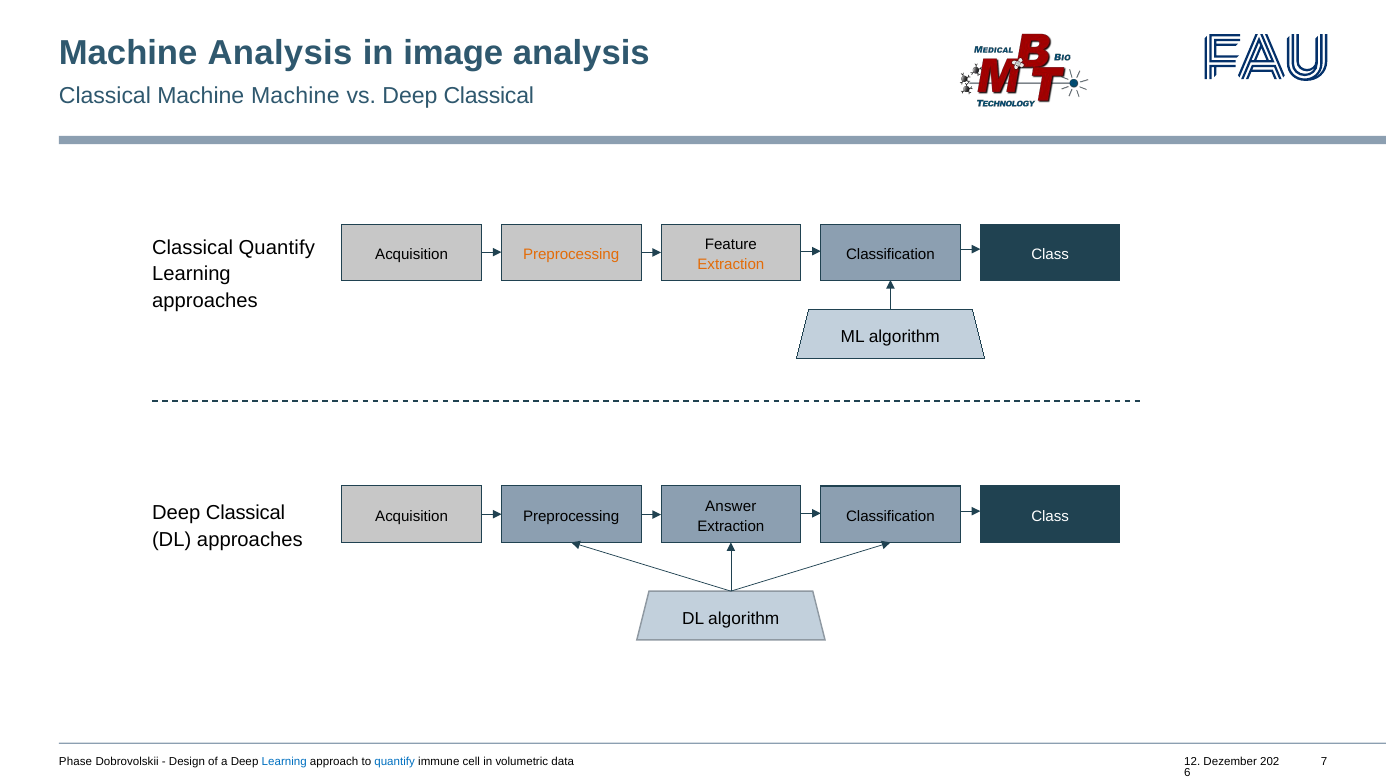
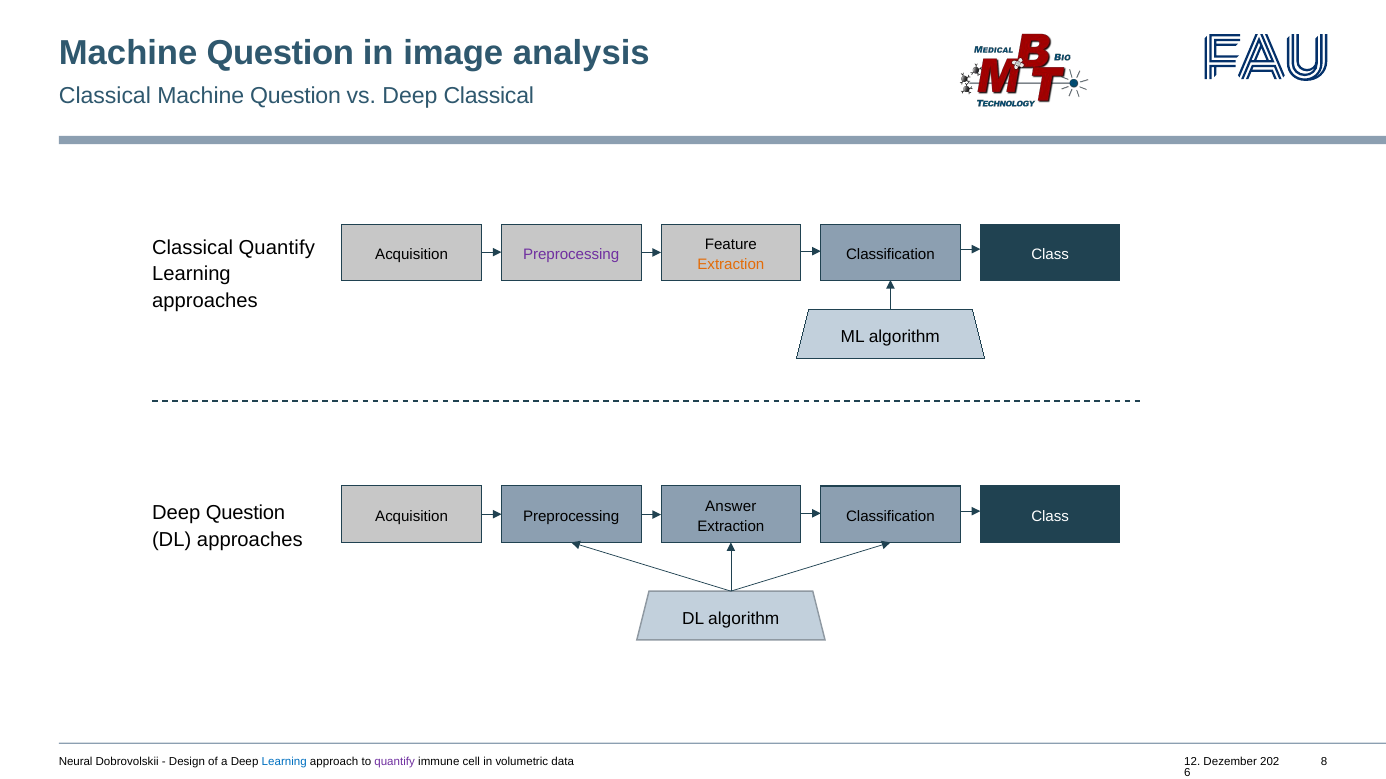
Analysis at (280, 53): Analysis -> Question
Classical Machine Machine: Machine -> Question
Preprocessing at (571, 254) colour: orange -> purple
Classical at (245, 514): Classical -> Question
Phase: Phase -> Neural
quantify at (395, 762) colour: blue -> purple
7: 7 -> 8
